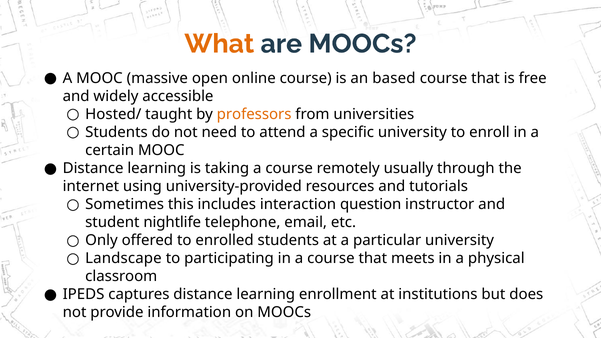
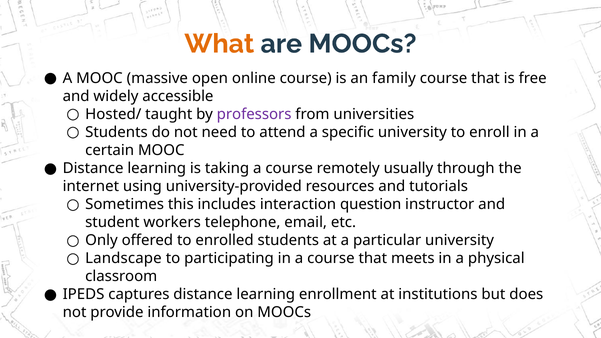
based: based -> family
professors colour: orange -> purple
nightlife: nightlife -> workers
